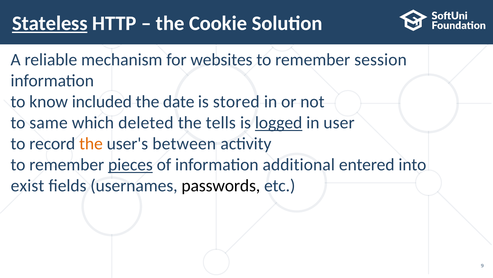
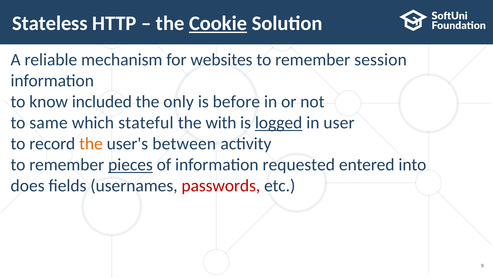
Stateless underline: present -> none
Cookie underline: none -> present
date: date -> only
stored: stored -> before
deleted: deleted -> stateful
tells: tells -> with
additional: additional -> requested
exist: exist -> does
passwords colour: black -> red
